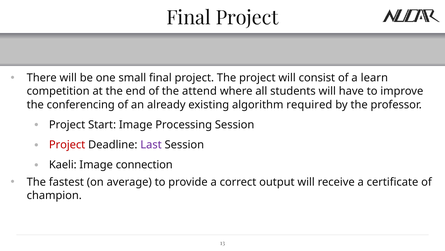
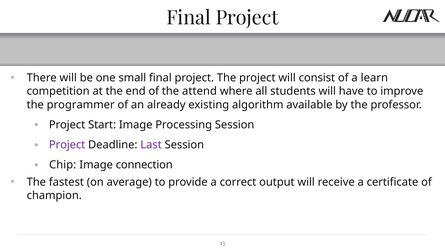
conferencing: conferencing -> programmer
required: required -> available
Project at (67, 144) colour: red -> purple
Kaeli: Kaeli -> Chip
